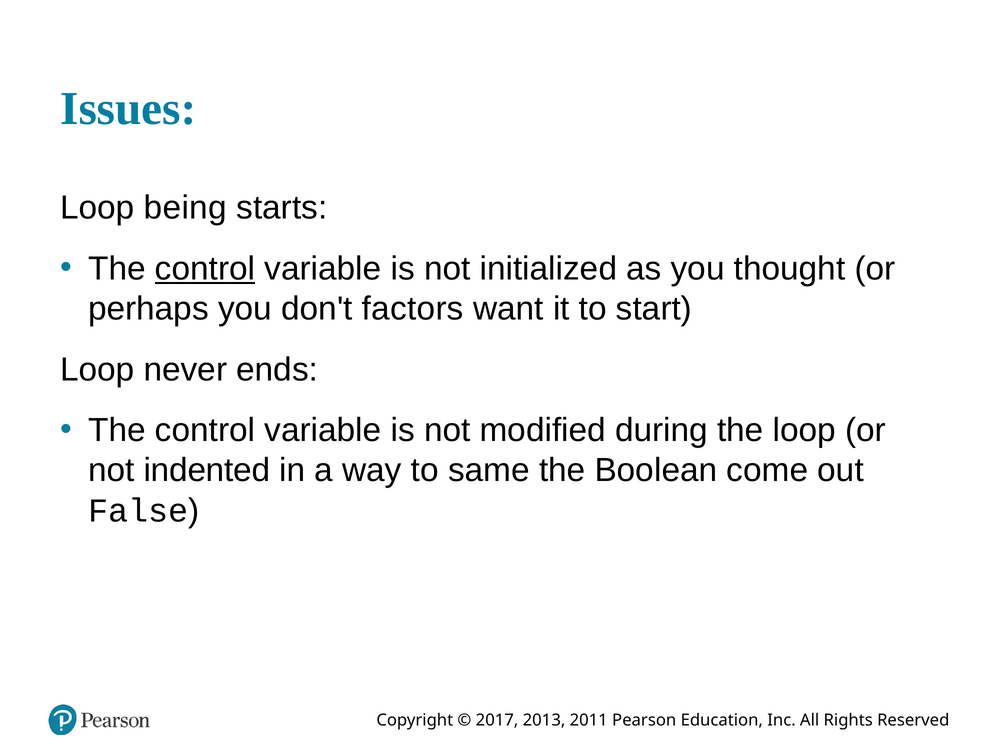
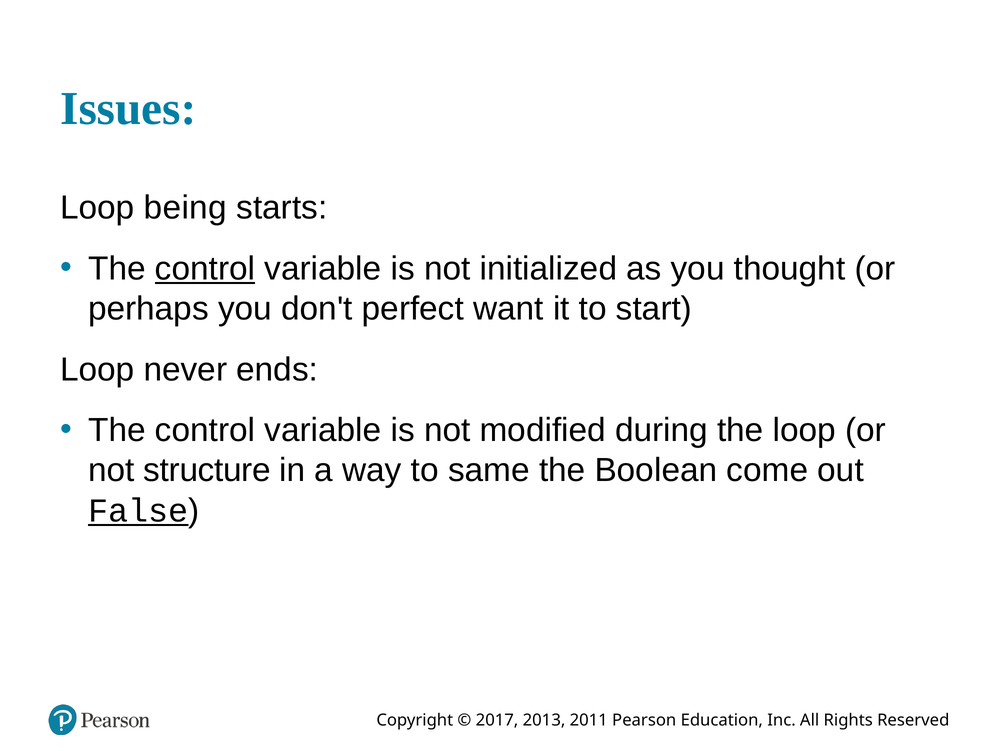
factors: factors -> perfect
indented: indented -> structure
False underline: none -> present
